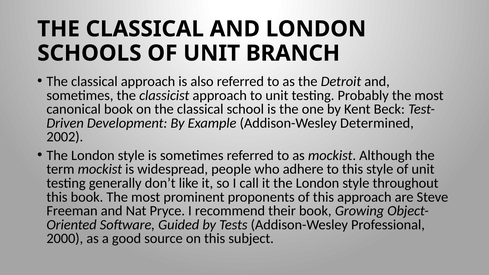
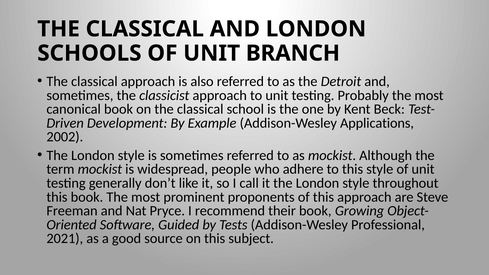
Determined: Determined -> Applications
2000: 2000 -> 2021
